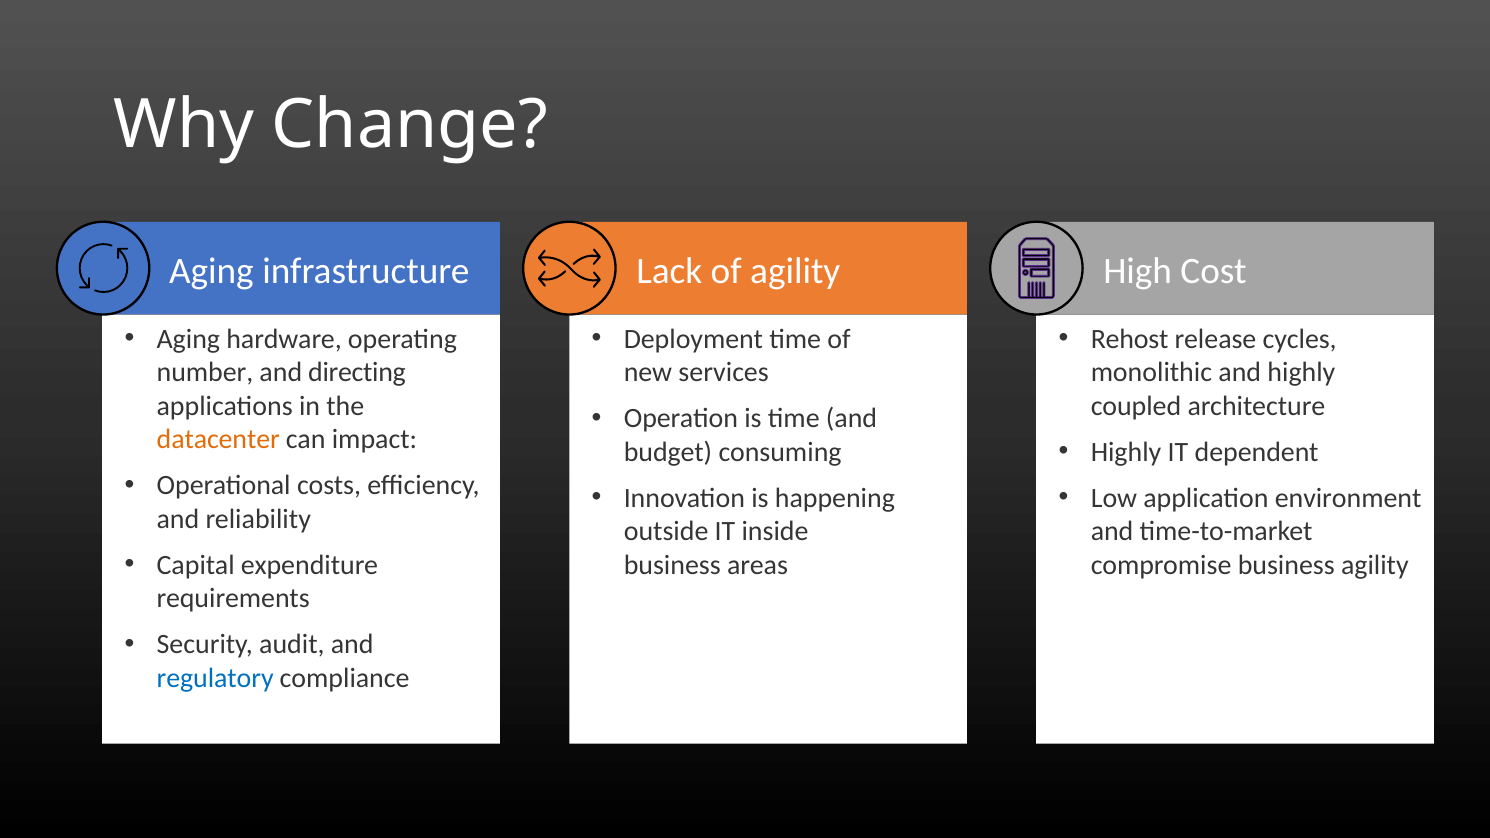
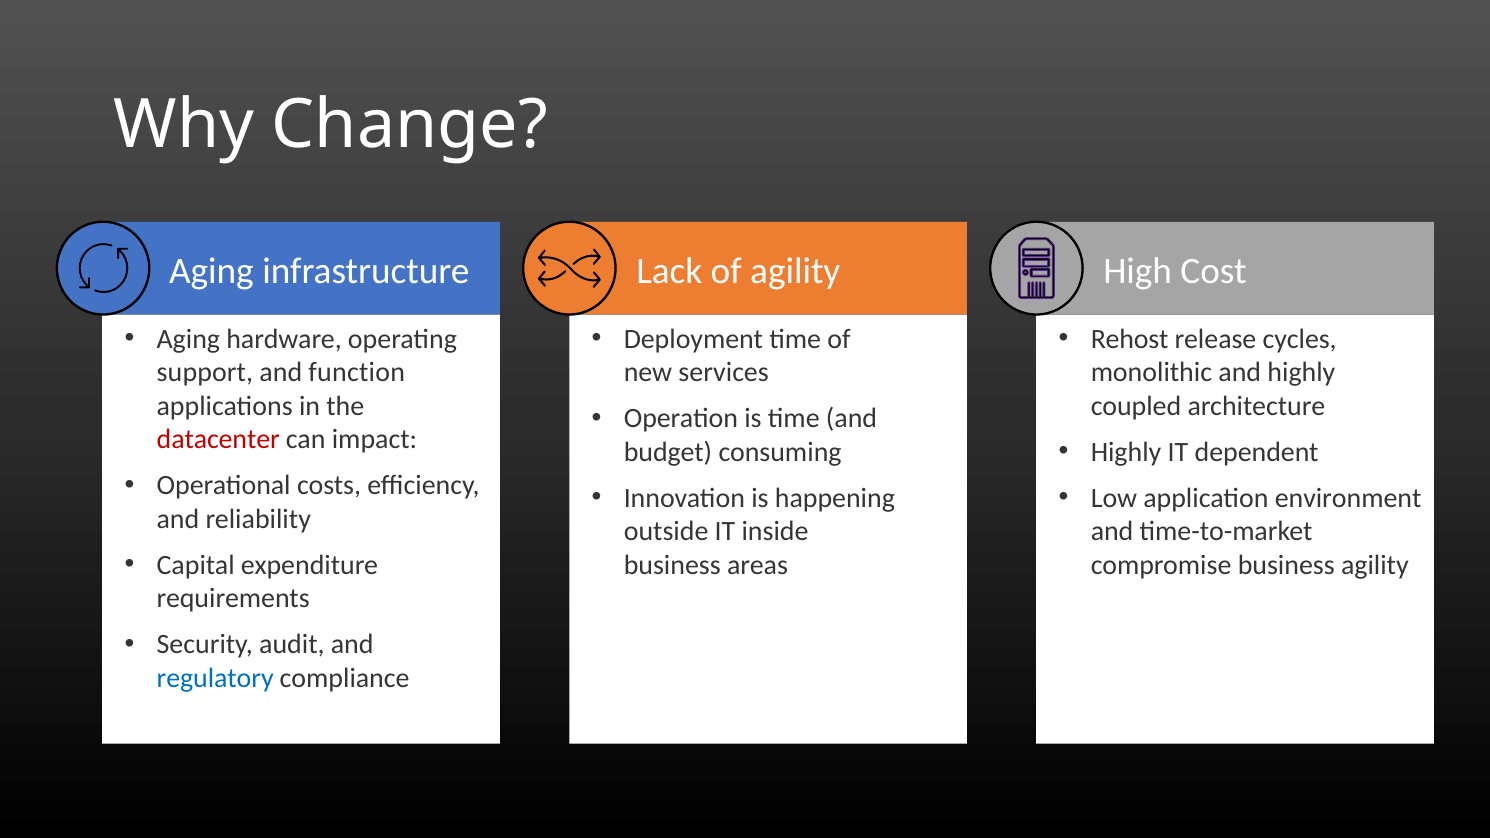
number: number -> support
directing: directing -> function
datacenter colour: orange -> red
